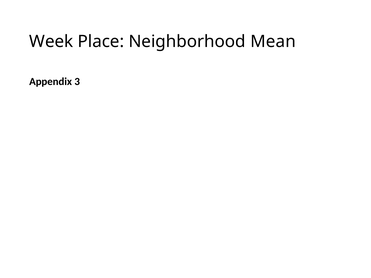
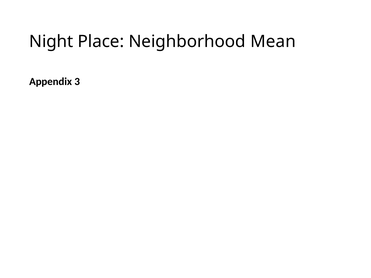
Week: Week -> Night
